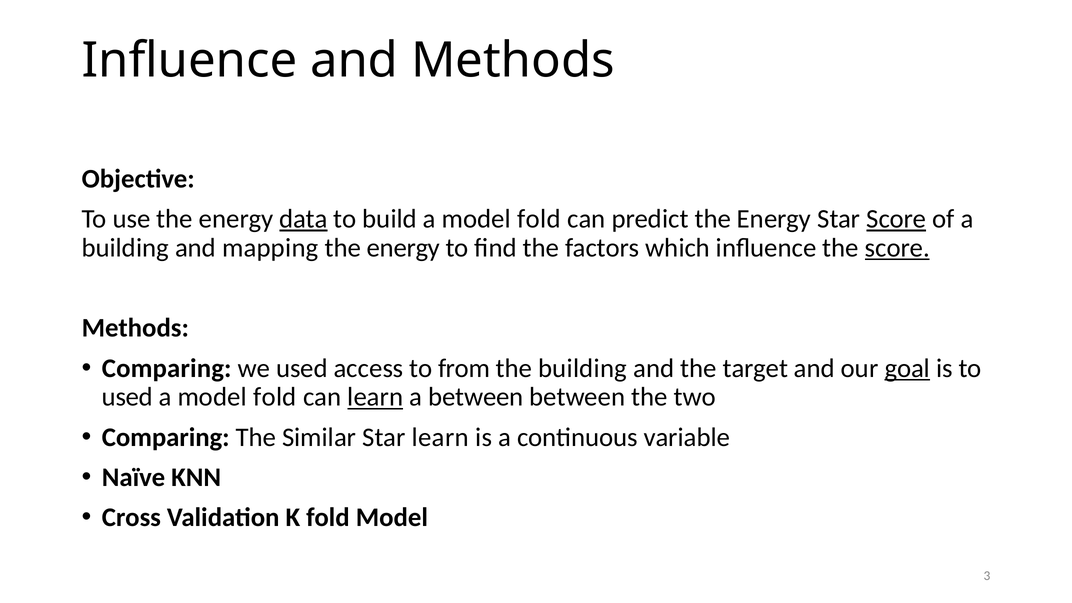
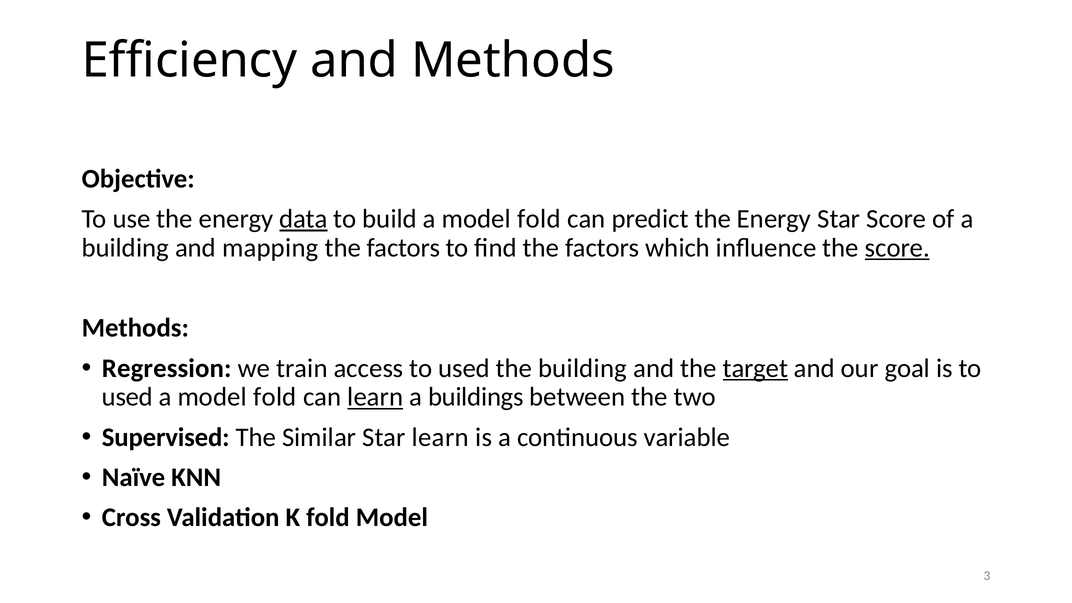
Influence at (190, 61): Influence -> Efficiency
Score at (896, 219) underline: present -> none
energy at (403, 248): energy -> factors
Comparing at (167, 368): Comparing -> Regression
we used: used -> train
access to from: from -> used
target underline: none -> present
goal underline: present -> none
a between: between -> buildings
Comparing at (166, 437): Comparing -> Supervised
